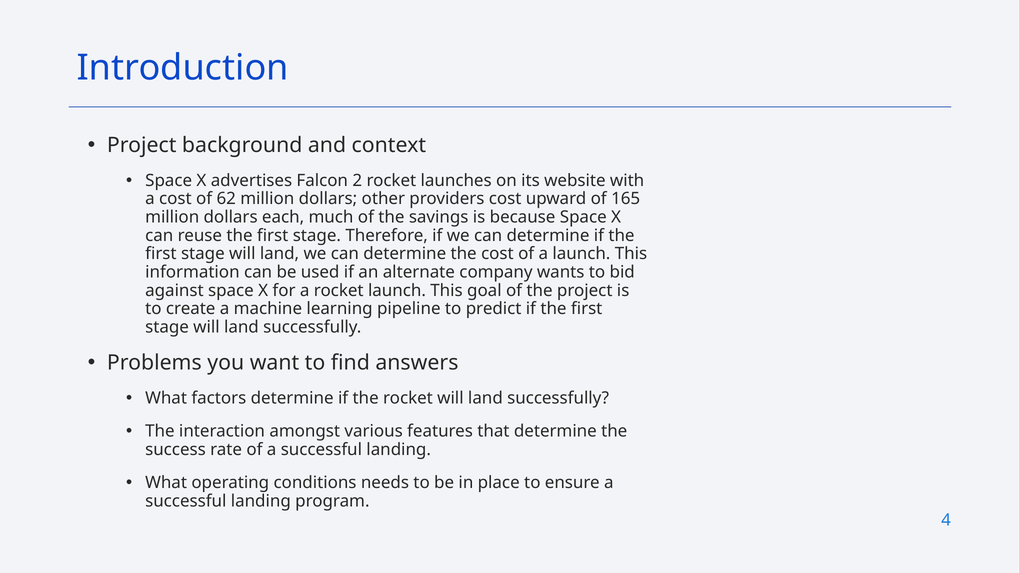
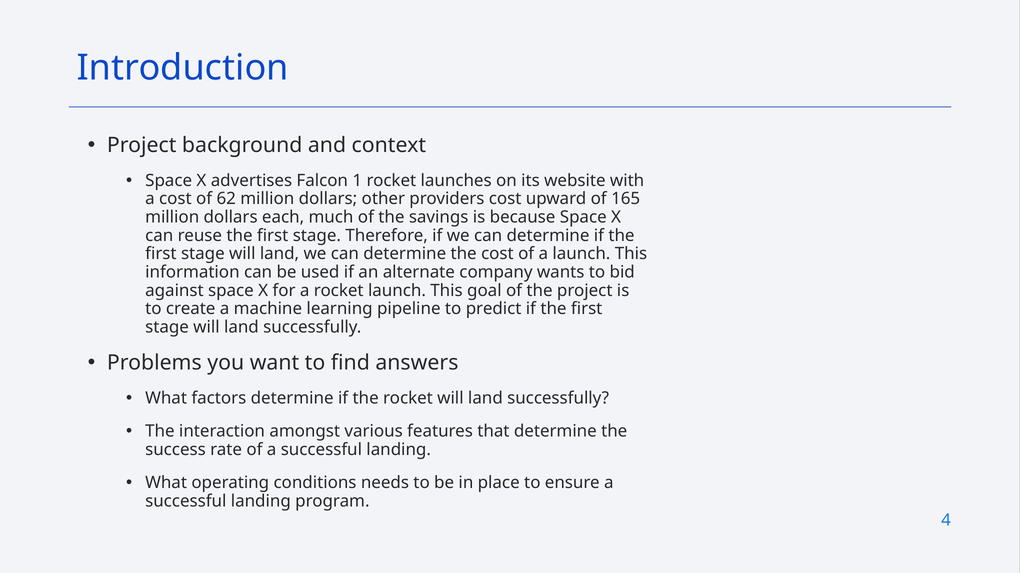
2: 2 -> 1
